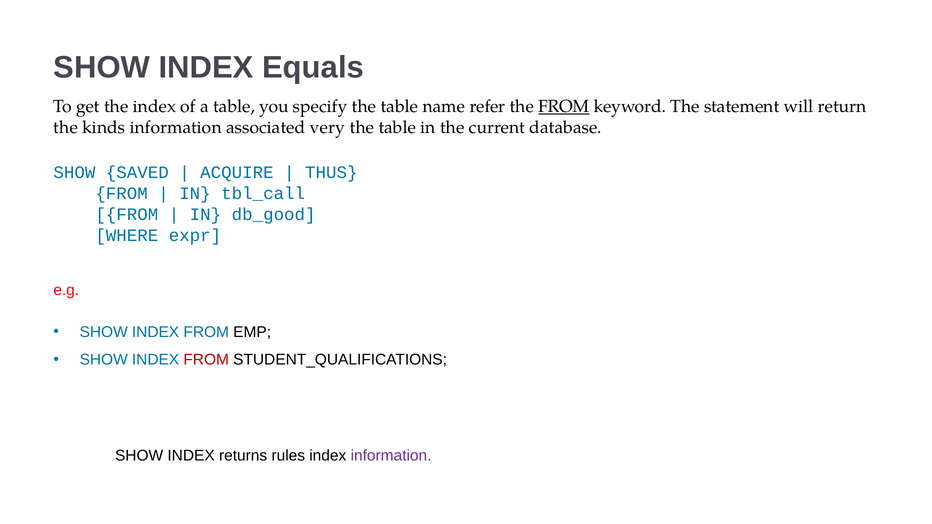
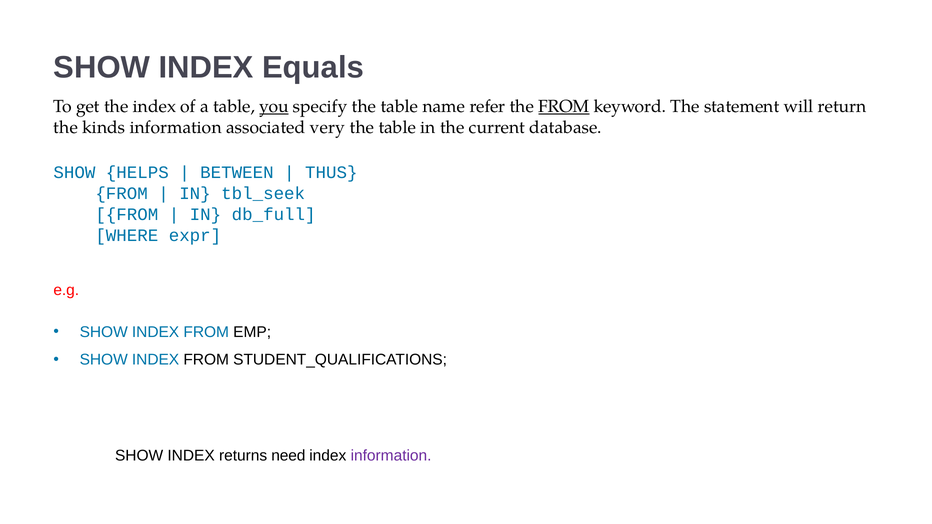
you underline: none -> present
SAVED: SAVED -> HELPS
ACQUIRE: ACQUIRE -> BETWEEN
tbl_call: tbl_call -> tbl_seek
db_good: db_good -> db_full
FROM at (206, 360) colour: red -> black
rules: rules -> need
